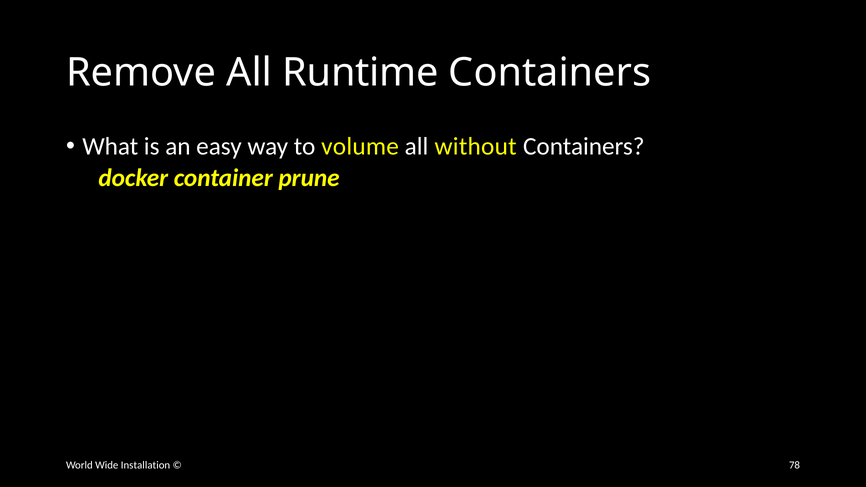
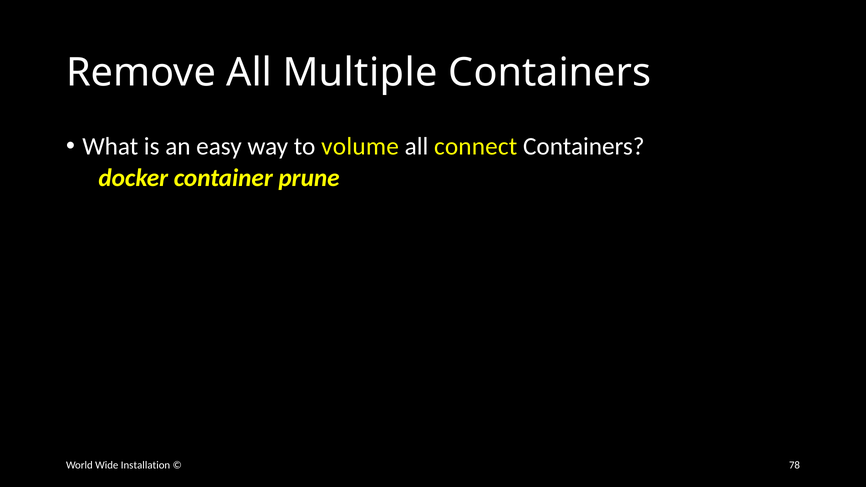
Runtime: Runtime -> Multiple
without: without -> connect
